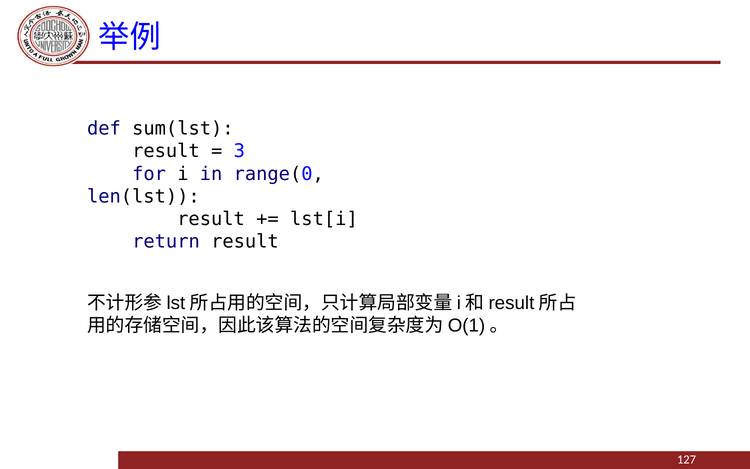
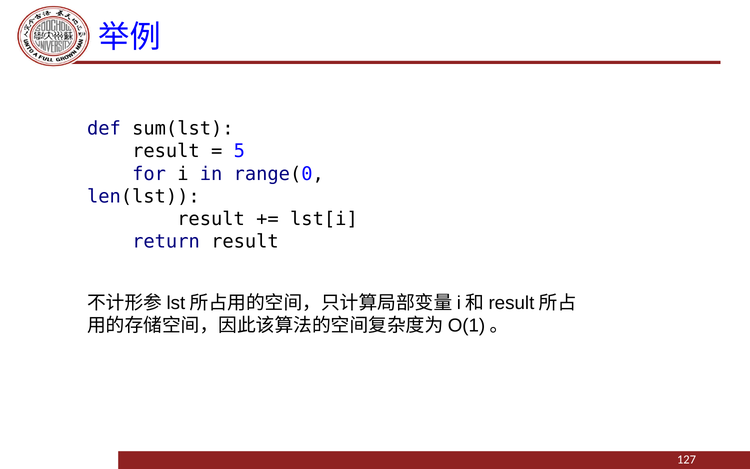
3: 3 -> 5
